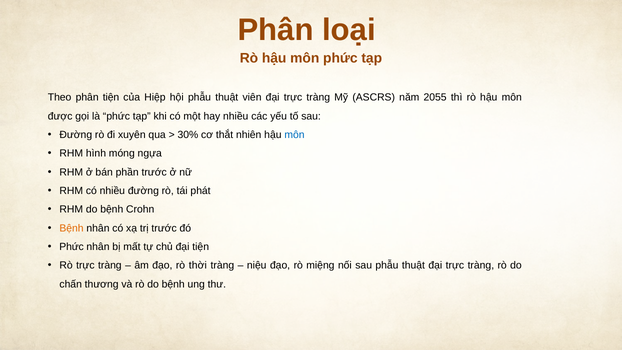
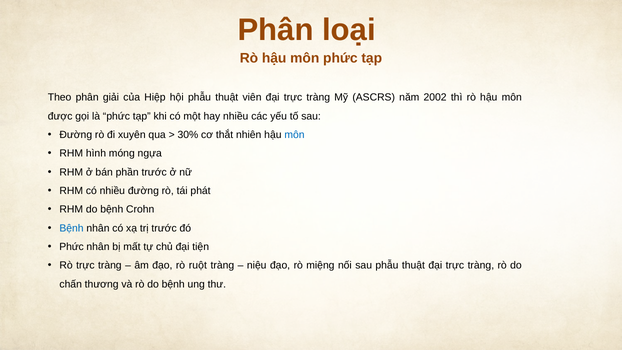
phân tiện: tiện -> giải
2055: 2055 -> 2002
Bệnh at (72, 228) colour: orange -> blue
thời: thời -> ruột
